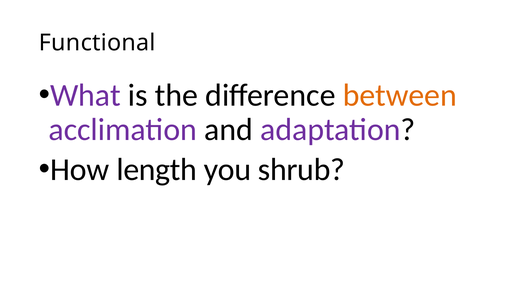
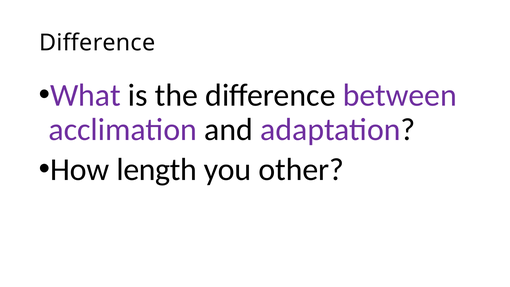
Functional at (97, 43): Functional -> Difference
between colour: orange -> purple
shrub: shrub -> other
